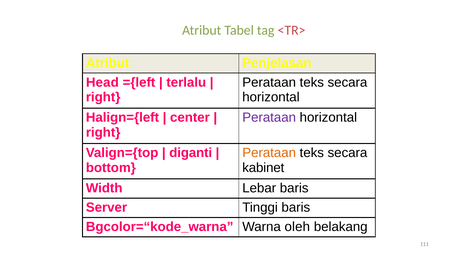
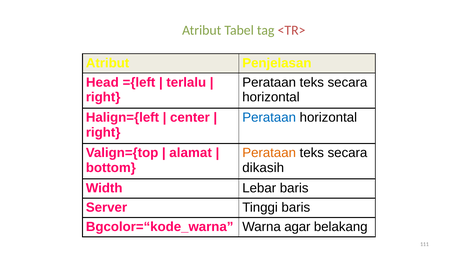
Perataan at (269, 118) colour: purple -> blue
diganti: diganti -> alamat
kabinet: kabinet -> dikasih
oleh: oleh -> agar
